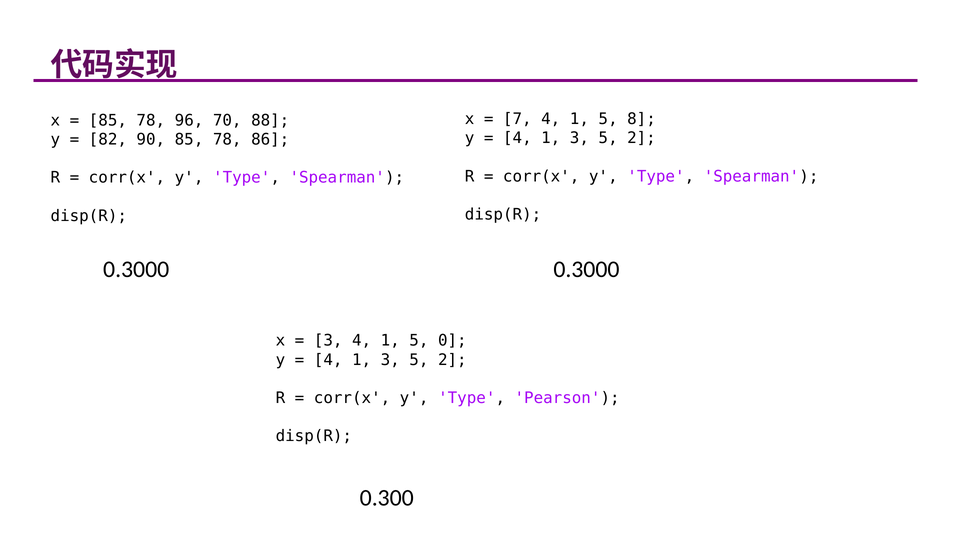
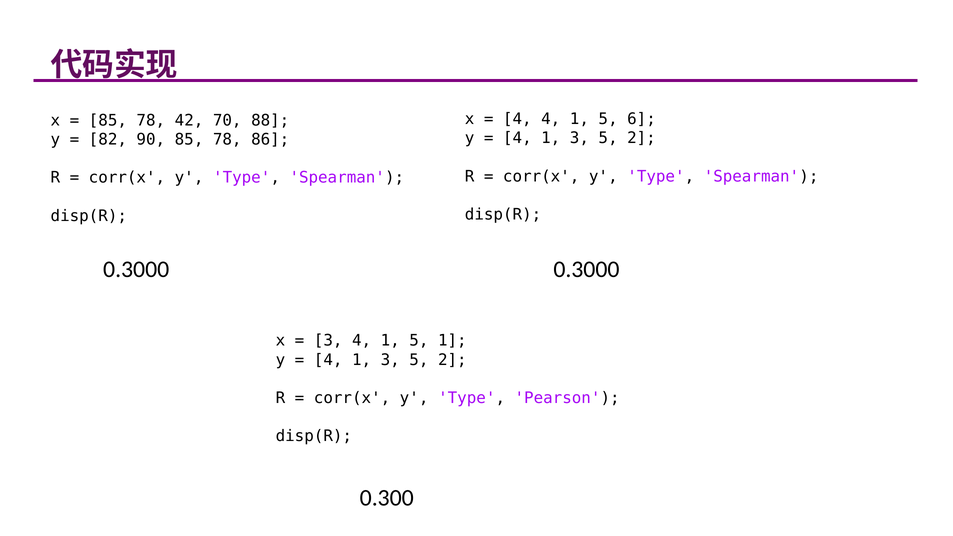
7 at (517, 119): 7 -> 4
8: 8 -> 6
96: 96 -> 42
5 0: 0 -> 1
